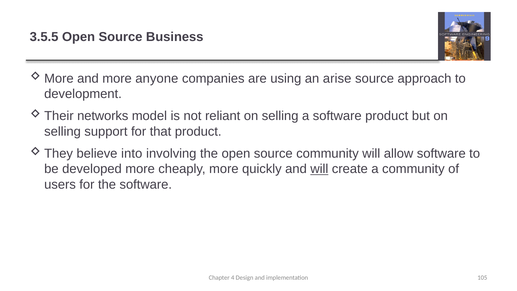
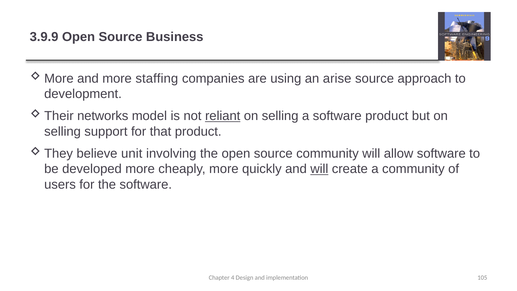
3.5.5: 3.5.5 -> 3.9.9
anyone: anyone -> staffing
reliant underline: none -> present
into: into -> unit
